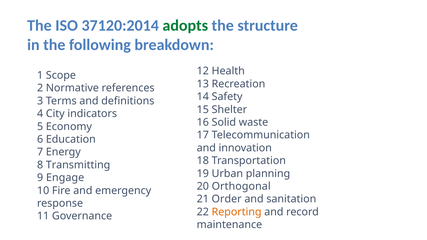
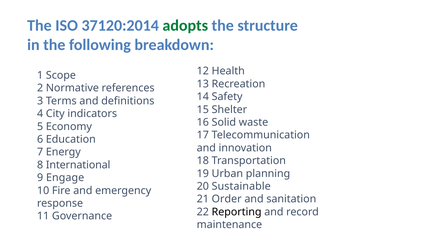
Transmitting: Transmitting -> International
Orthogonal: Orthogonal -> Sustainable
Reporting colour: orange -> black
